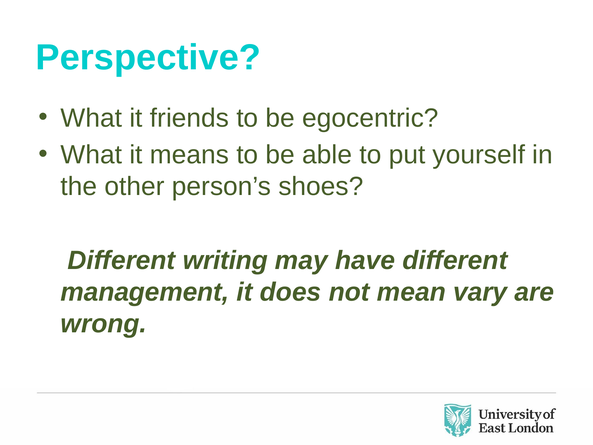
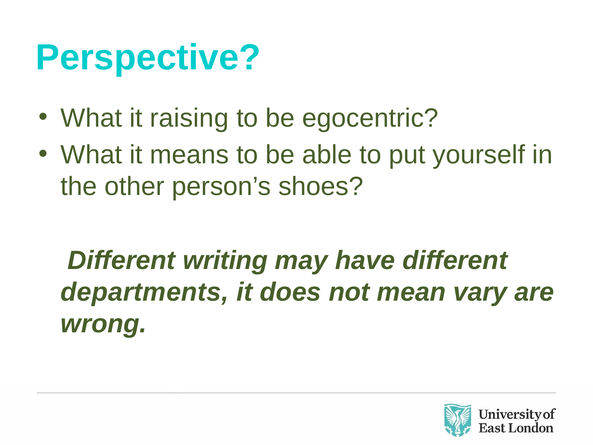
friends: friends -> raising
management: management -> departments
